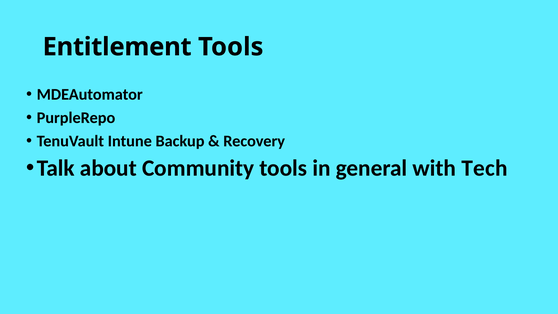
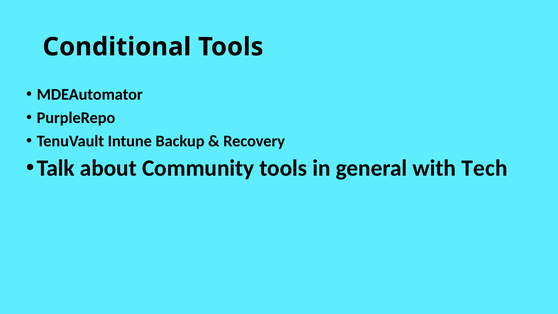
Entitlement: Entitlement -> Conditional
